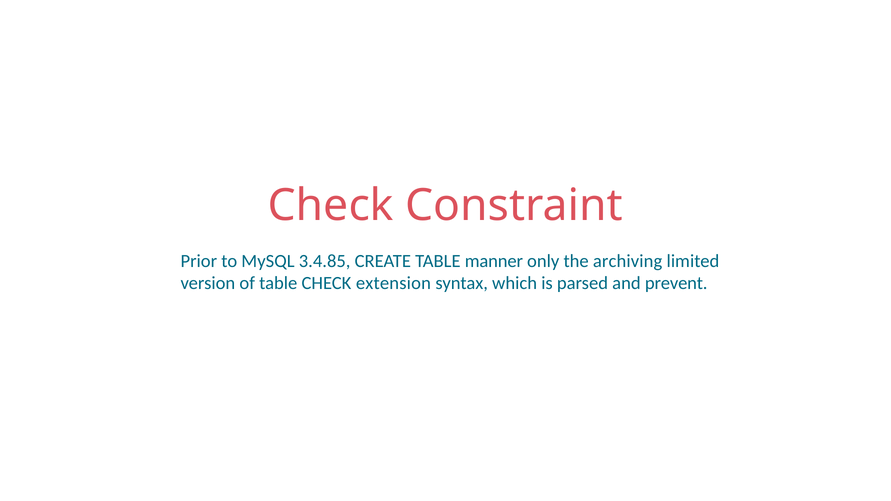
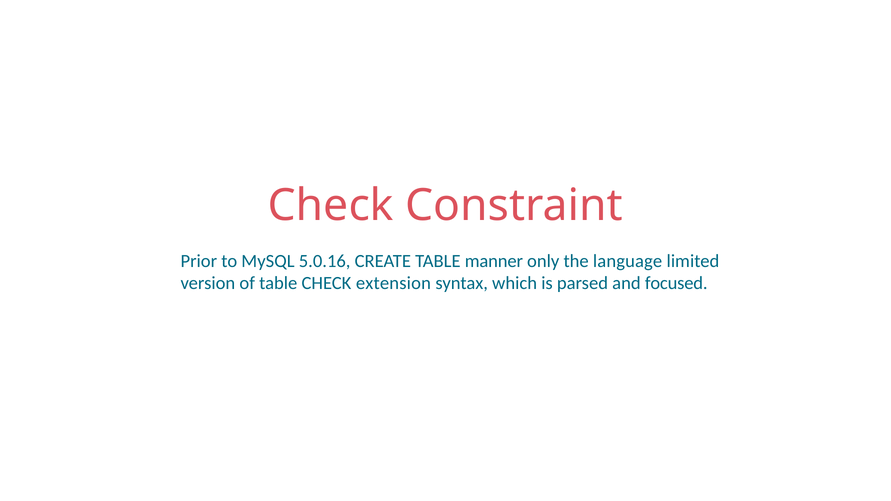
3.4.85: 3.4.85 -> 5.0.16
archiving: archiving -> language
prevent: prevent -> focused
